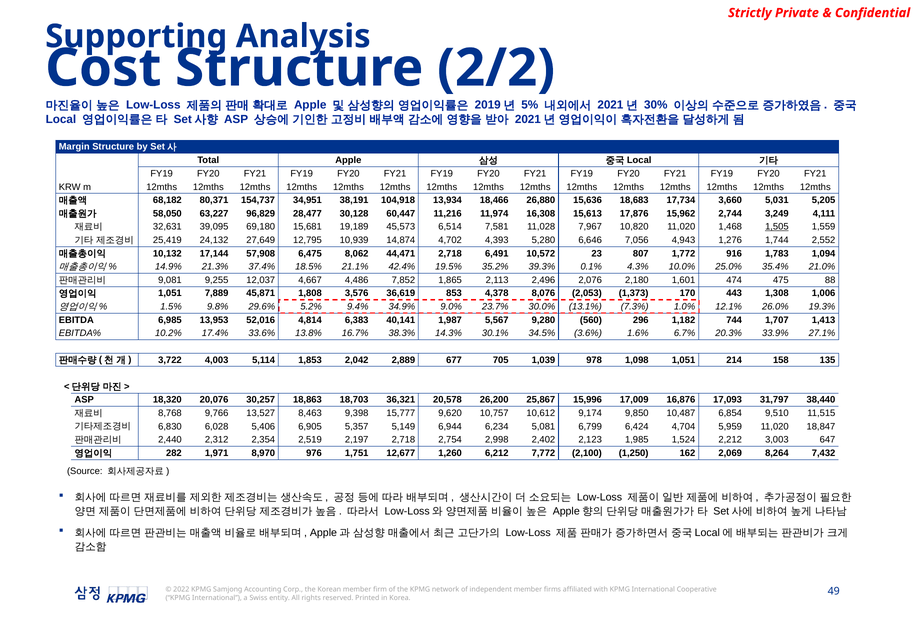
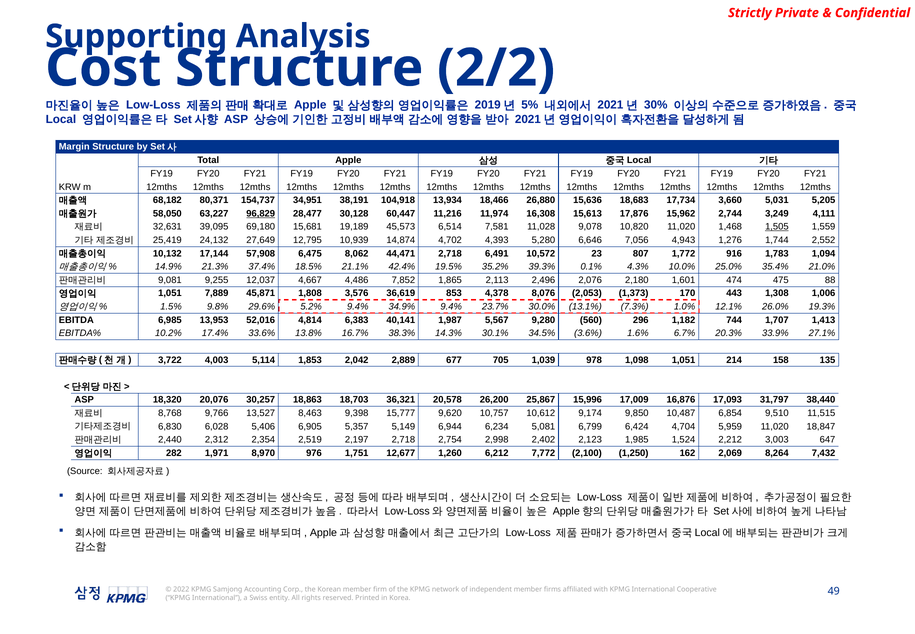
96,829 underline: none -> present
7,967: 7,967 -> 9,078
34.9% 9.0%: 9.0% -> 9.4%
